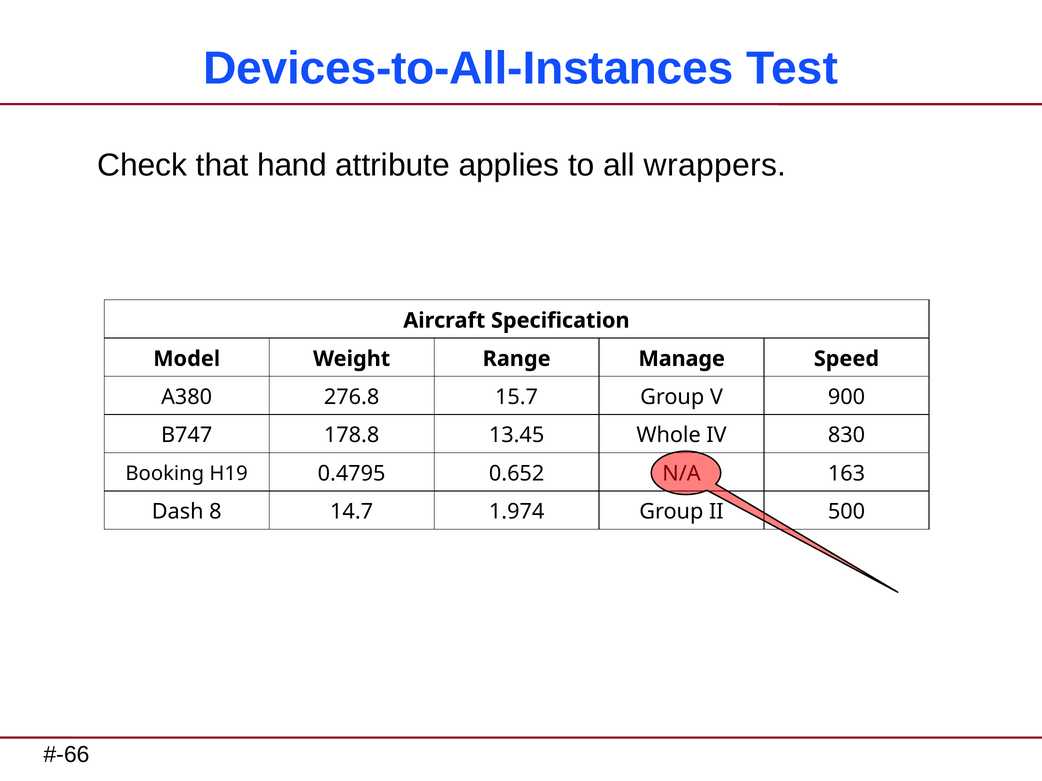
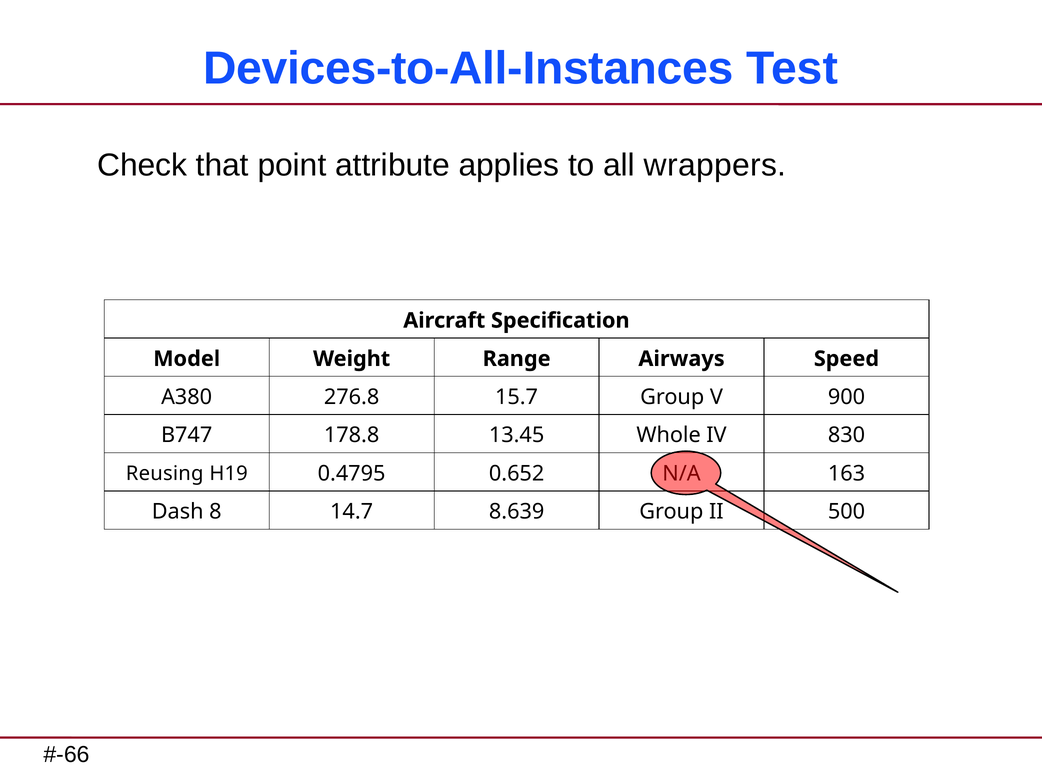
hand: hand -> point
Manage: Manage -> Airways
Booking: Booking -> Reusing
1.974: 1.974 -> 8.639
